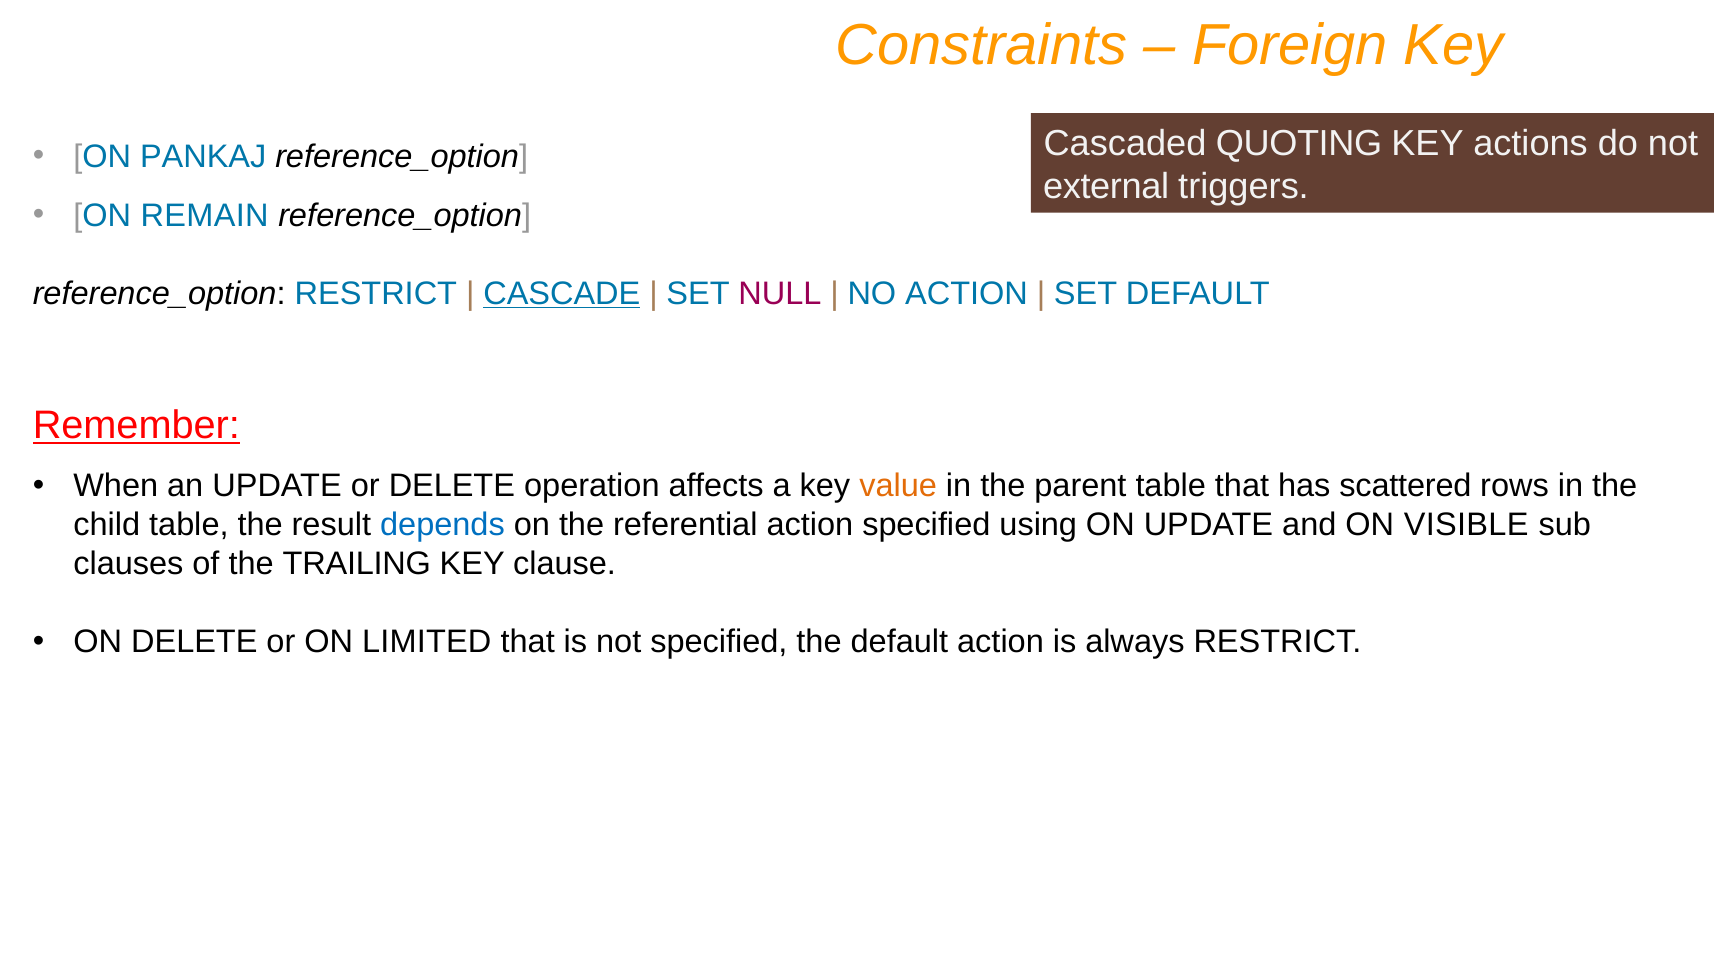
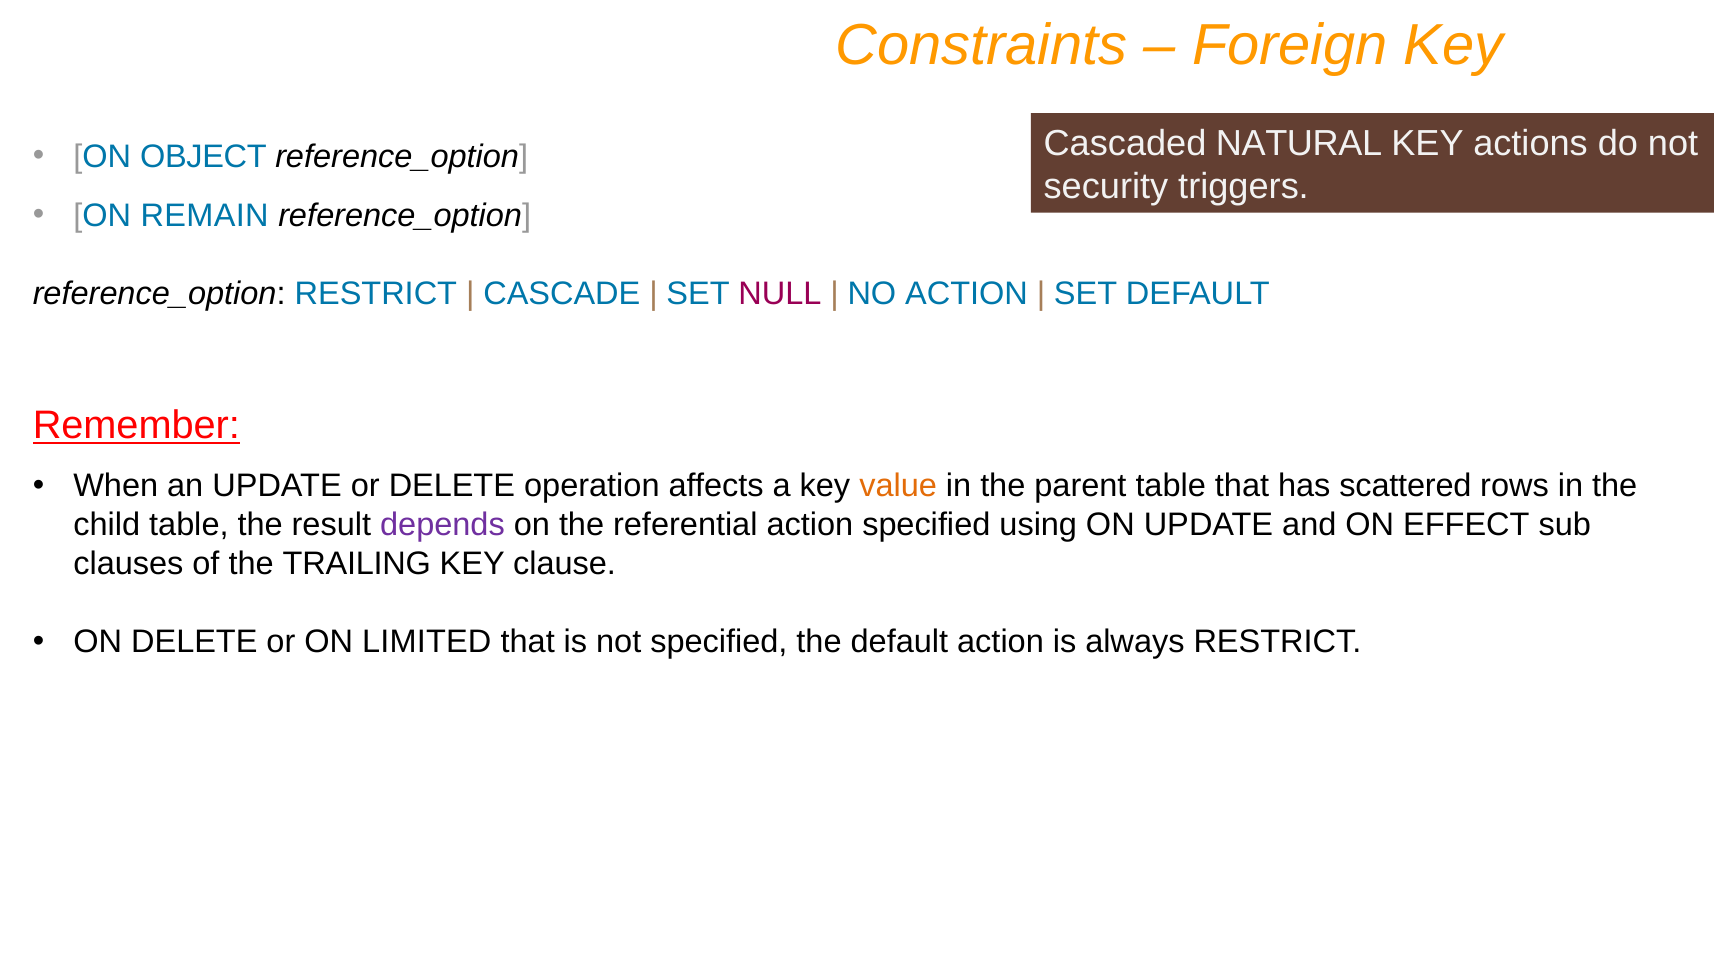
QUOTING: QUOTING -> NATURAL
PANKAJ: PANKAJ -> OBJECT
external: external -> security
CASCADE underline: present -> none
depends colour: blue -> purple
VISIBLE: VISIBLE -> EFFECT
